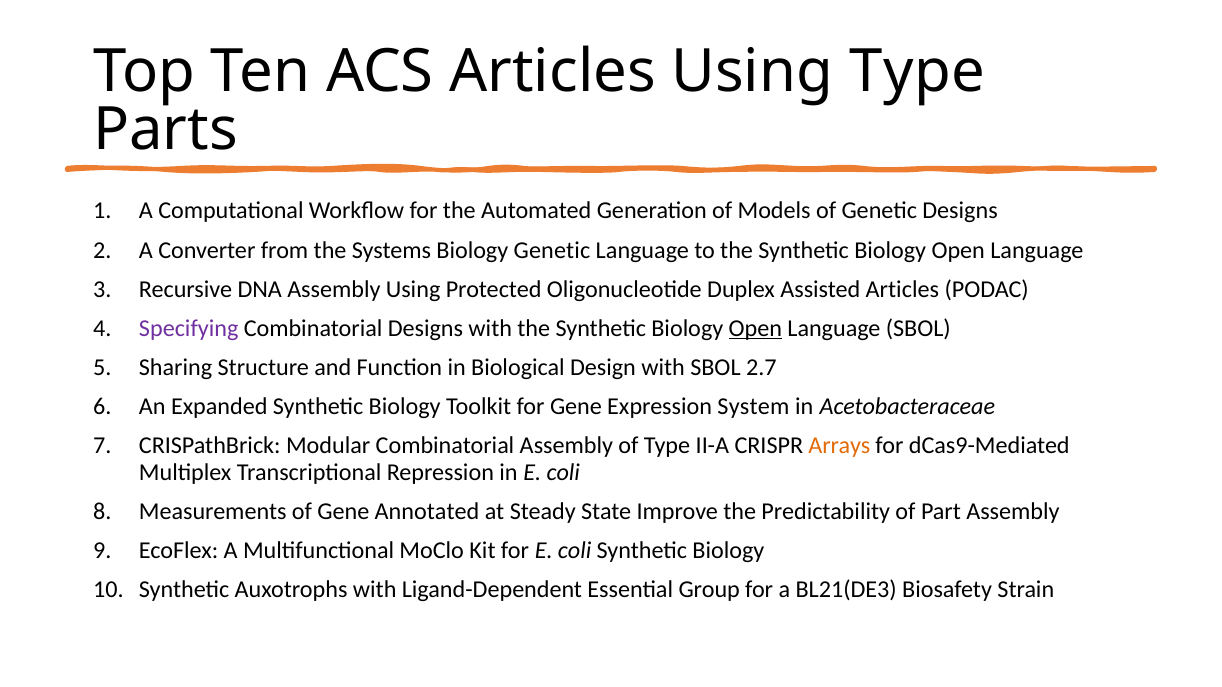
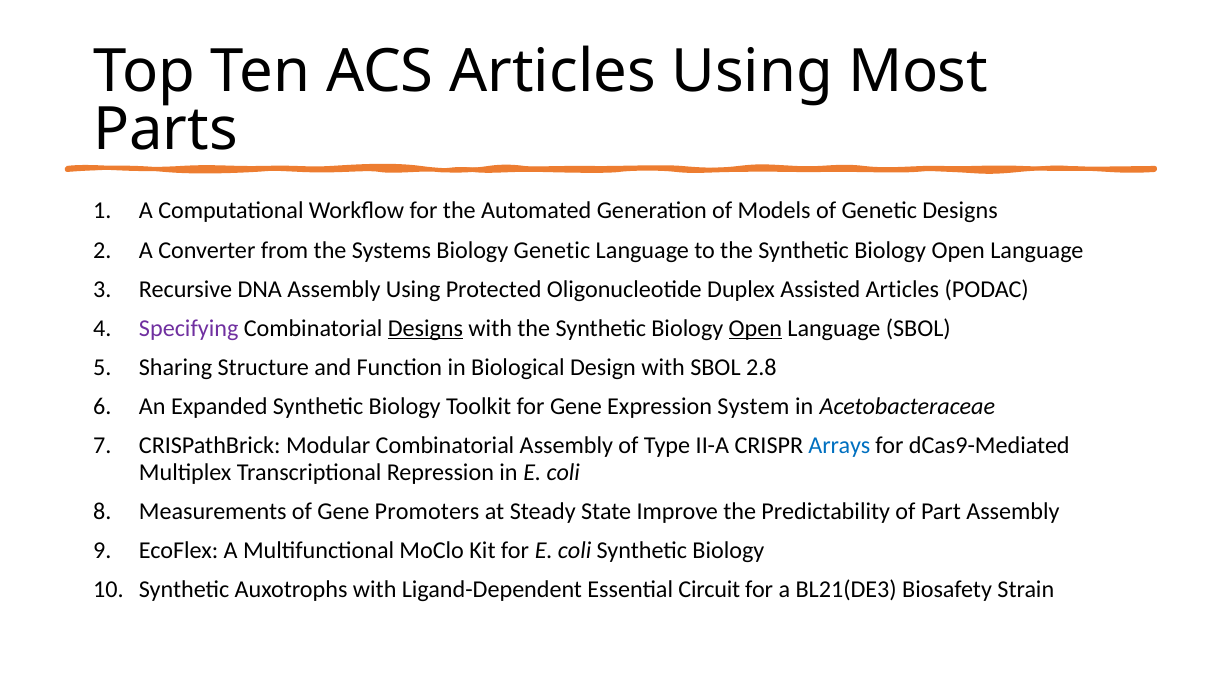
Using Type: Type -> Most
Designs at (425, 329) underline: none -> present
2.7: 2.7 -> 2.8
Arrays colour: orange -> blue
Annotated: Annotated -> Promoters
Group: Group -> Circuit
